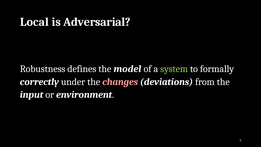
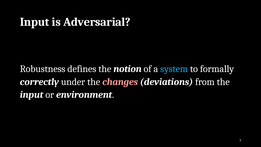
Local at (34, 22): Local -> Input
model: model -> notion
system colour: light green -> light blue
